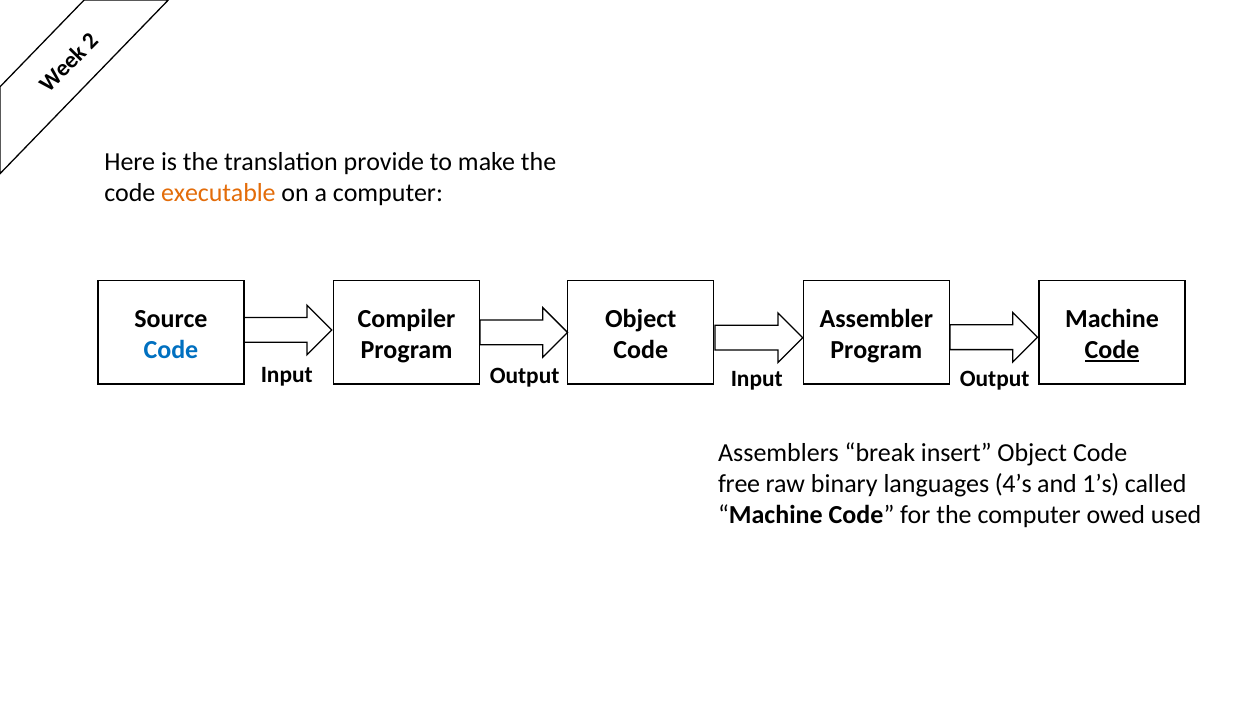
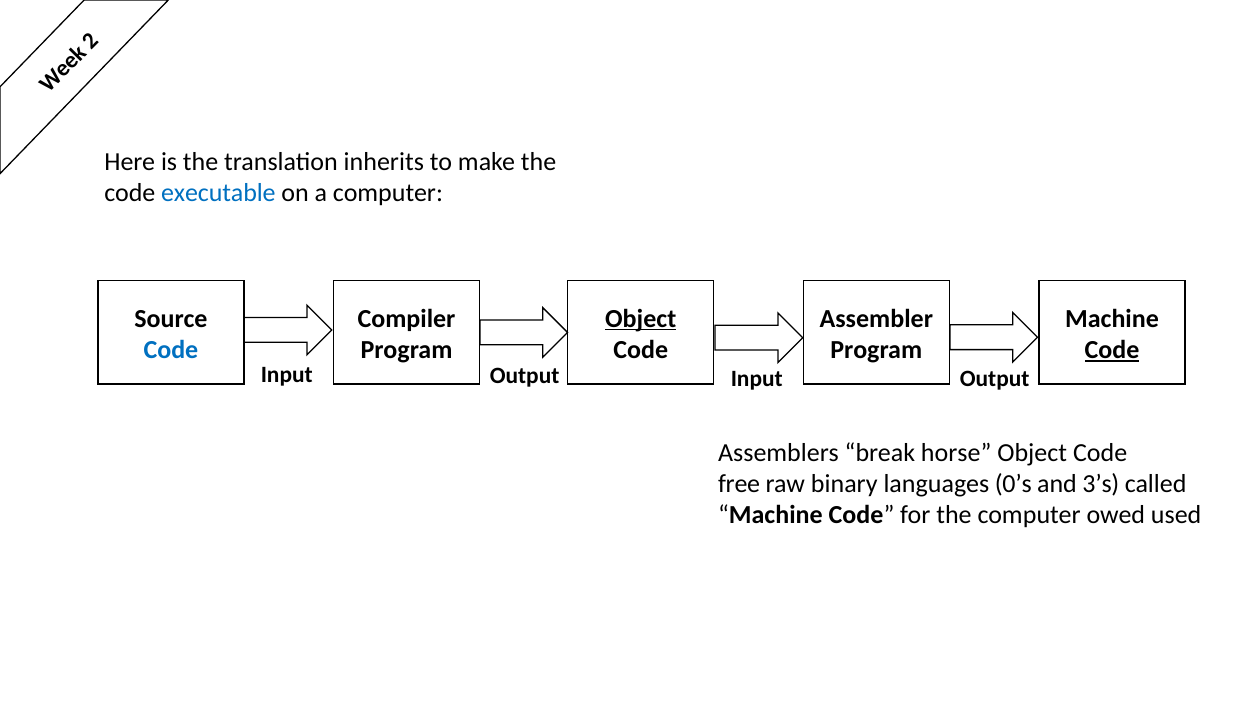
provide: provide -> inherits
executable colour: orange -> blue
Object at (641, 319) underline: none -> present
insert: insert -> horse
4’s: 4’s -> 0’s
1’s: 1’s -> 3’s
